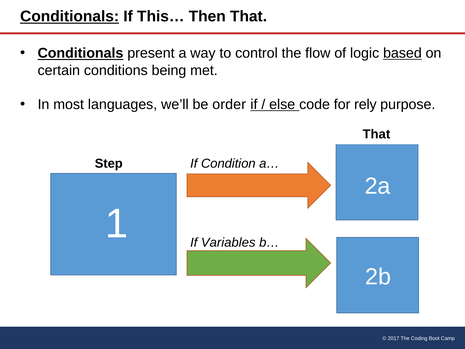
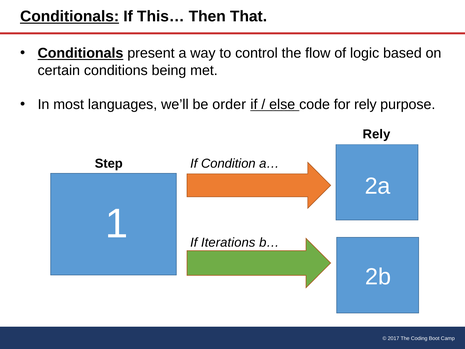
based underline: present -> none
That at (376, 134): That -> Rely
Variables: Variables -> Iterations
